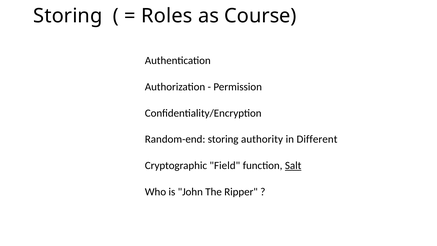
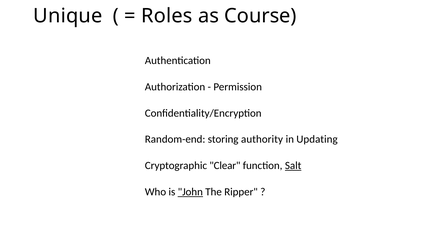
Storing at (68, 16): Storing -> Unique
Different: Different -> Updating
Field: Field -> Clear
John underline: none -> present
